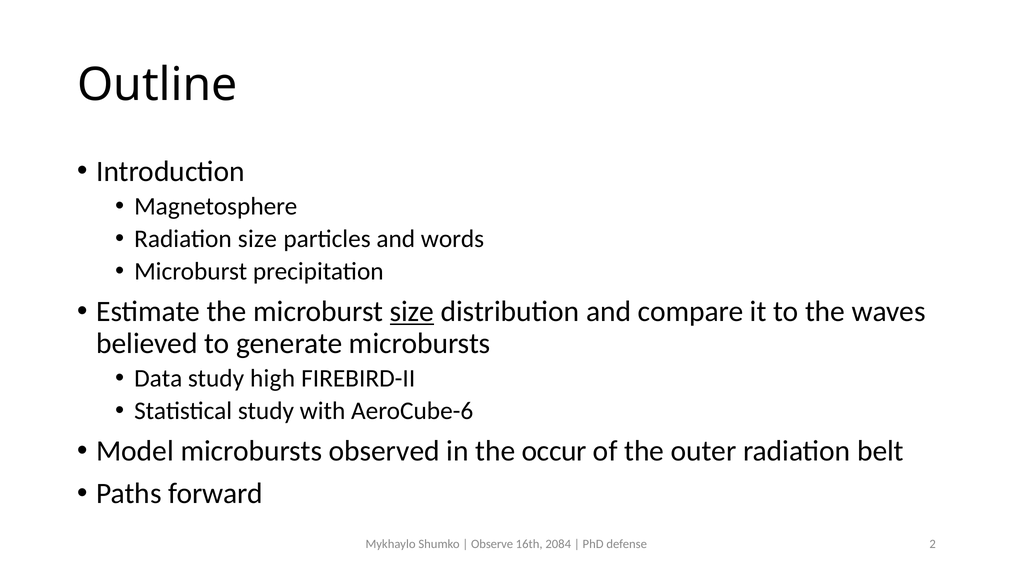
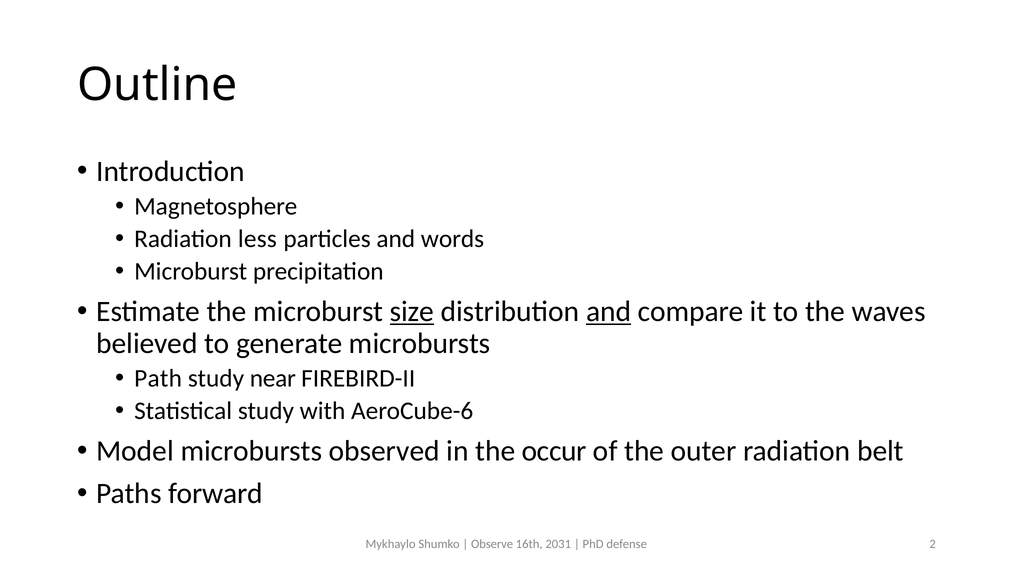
Radiation size: size -> less
and at (609, 311) underline: none -> present
Data: Data -> Path
high: high -> near
2084: 2084 -> 2031
